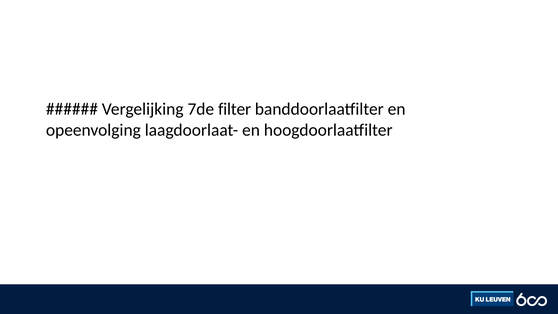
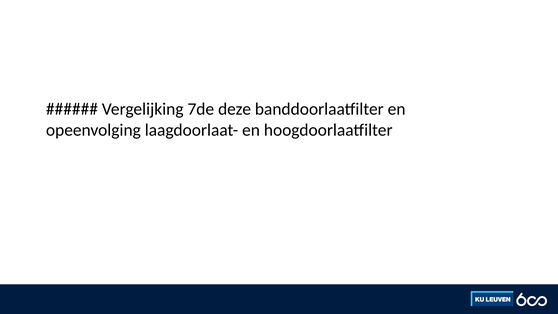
filter: filter -> deze
